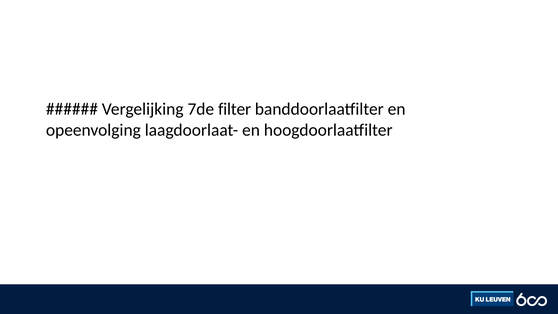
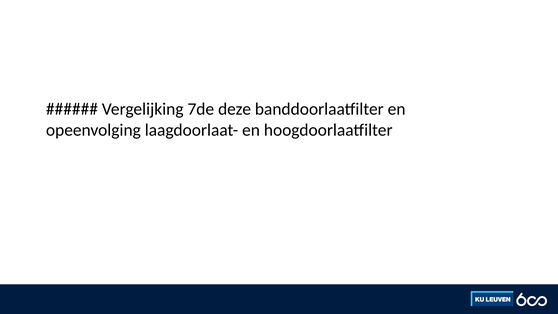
filter: filter -> deze
